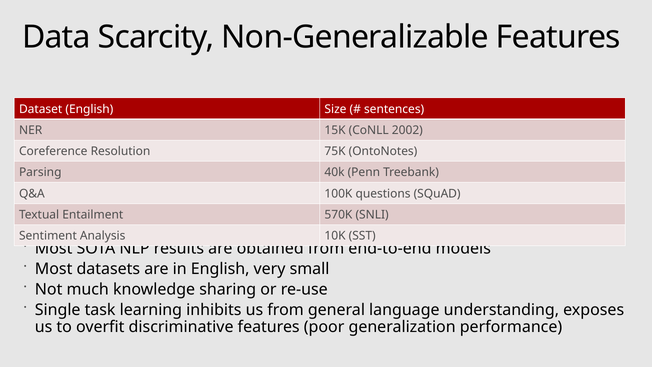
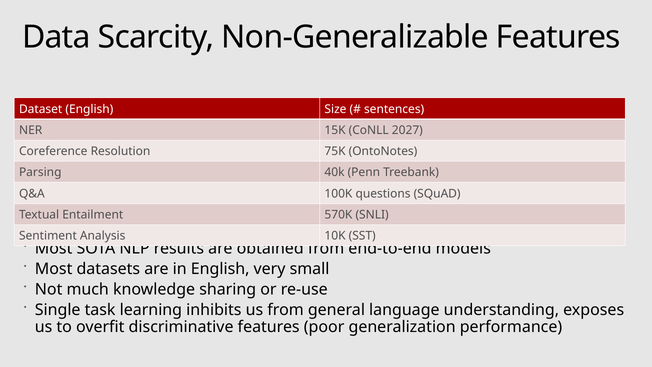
2002: 2002 -> 2027
